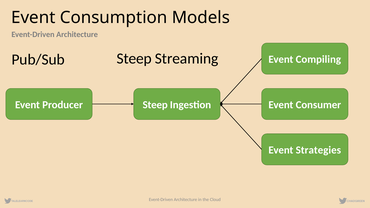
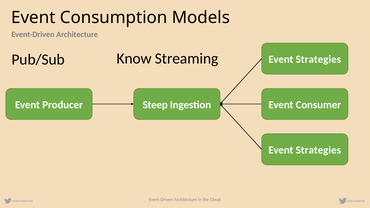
Pub/Sub Steep: Steep -> Know
Compiling at (318, 59): Compiling -> Strategies
